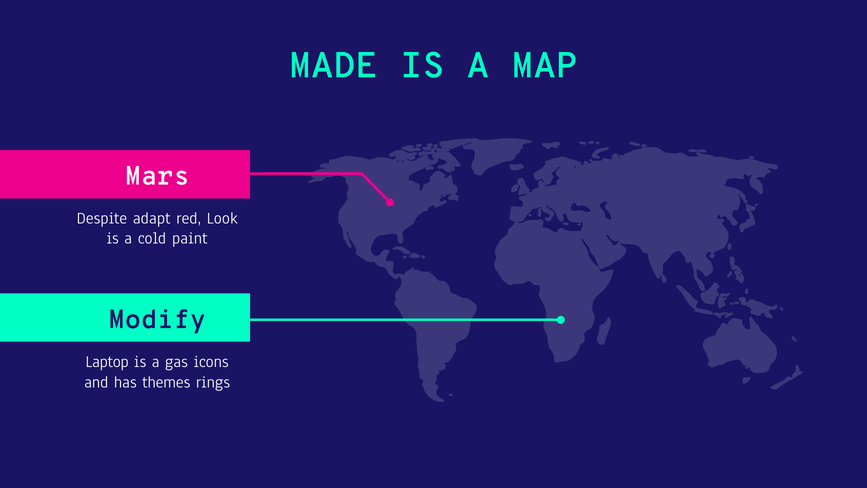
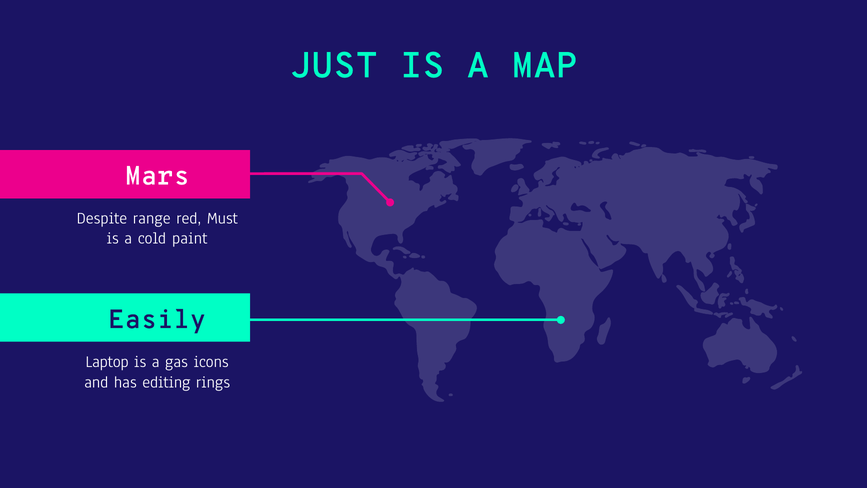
MADE: MADE -> JUST
adapt: adapt -> range
Look: Look -> Must
Modify: Modify -> Easily
themes: themes -> editing
